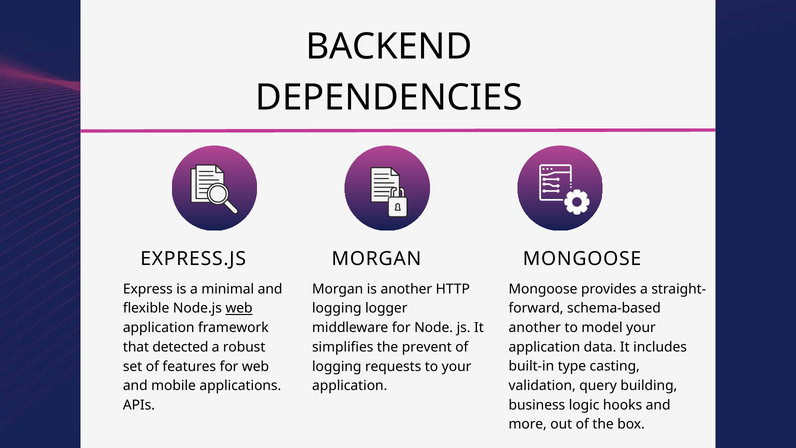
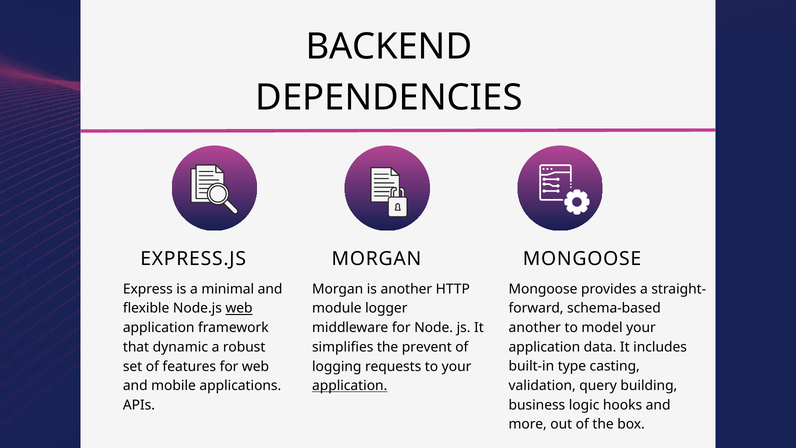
logging at (337, 308): logging -> module
detected: detected -> dynamic
application at (350, 386) underline: none -> present
